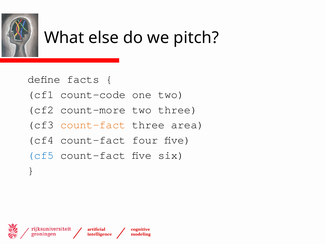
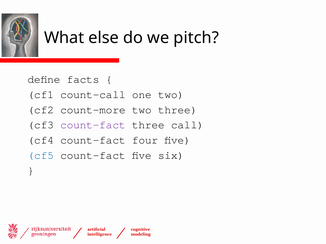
count-code: count-code -> count-call
count-fact at (93, 125) colour: orange -> purple
area: area -> call
